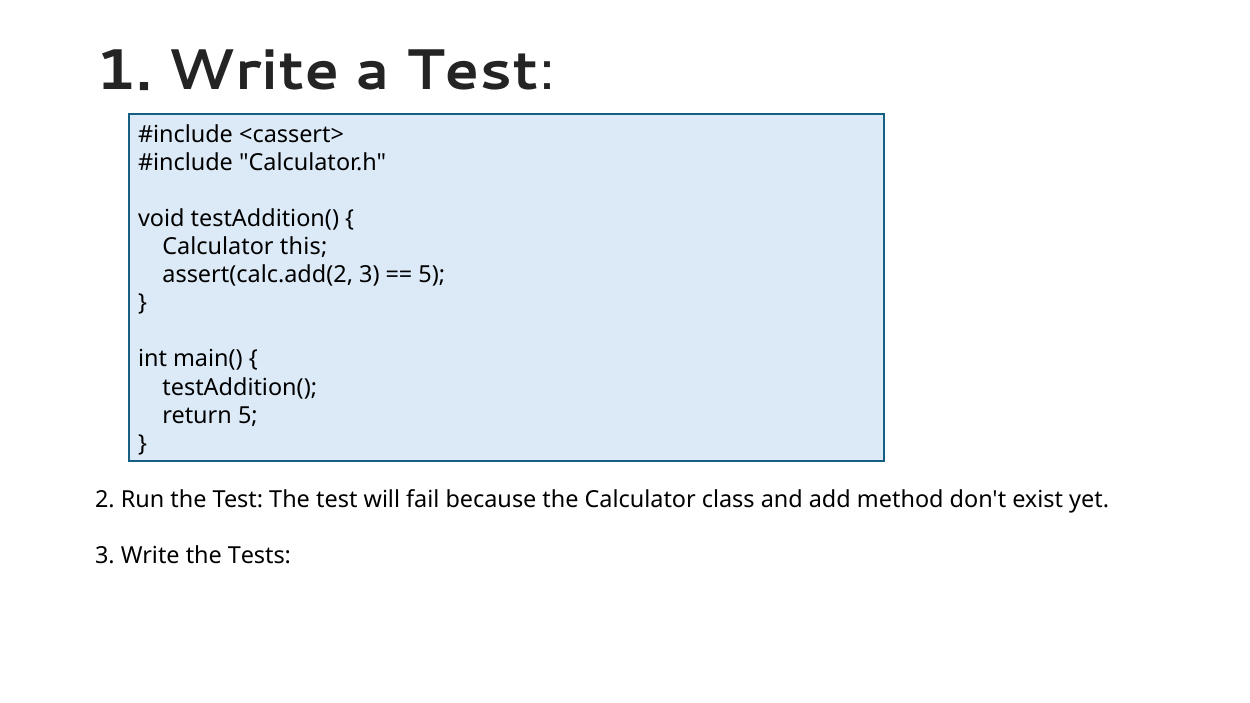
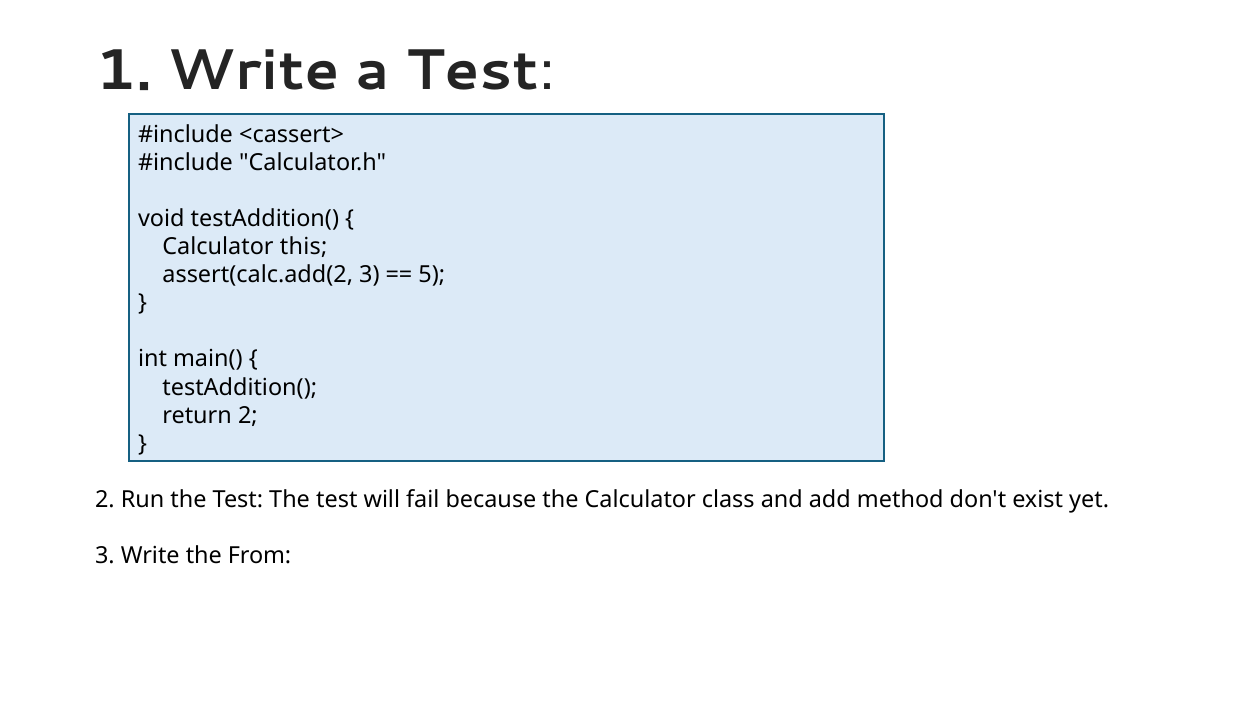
return 5: 5 -> 2
Tests: Tests -> From
